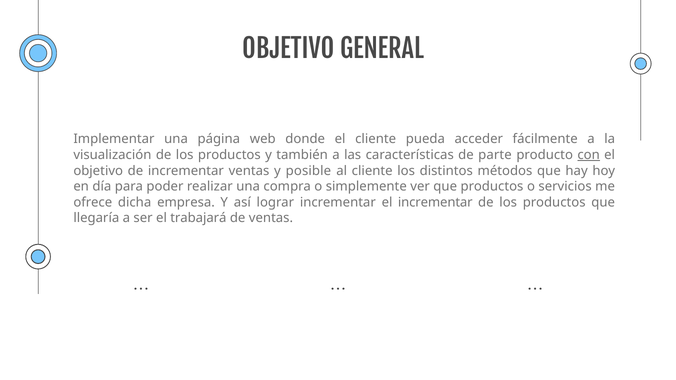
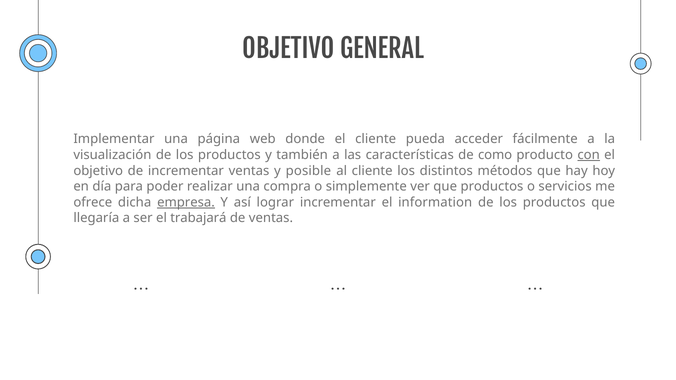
parte: parte -> como
empresa underline: none -> present
el incrementar: incrementar -> information
